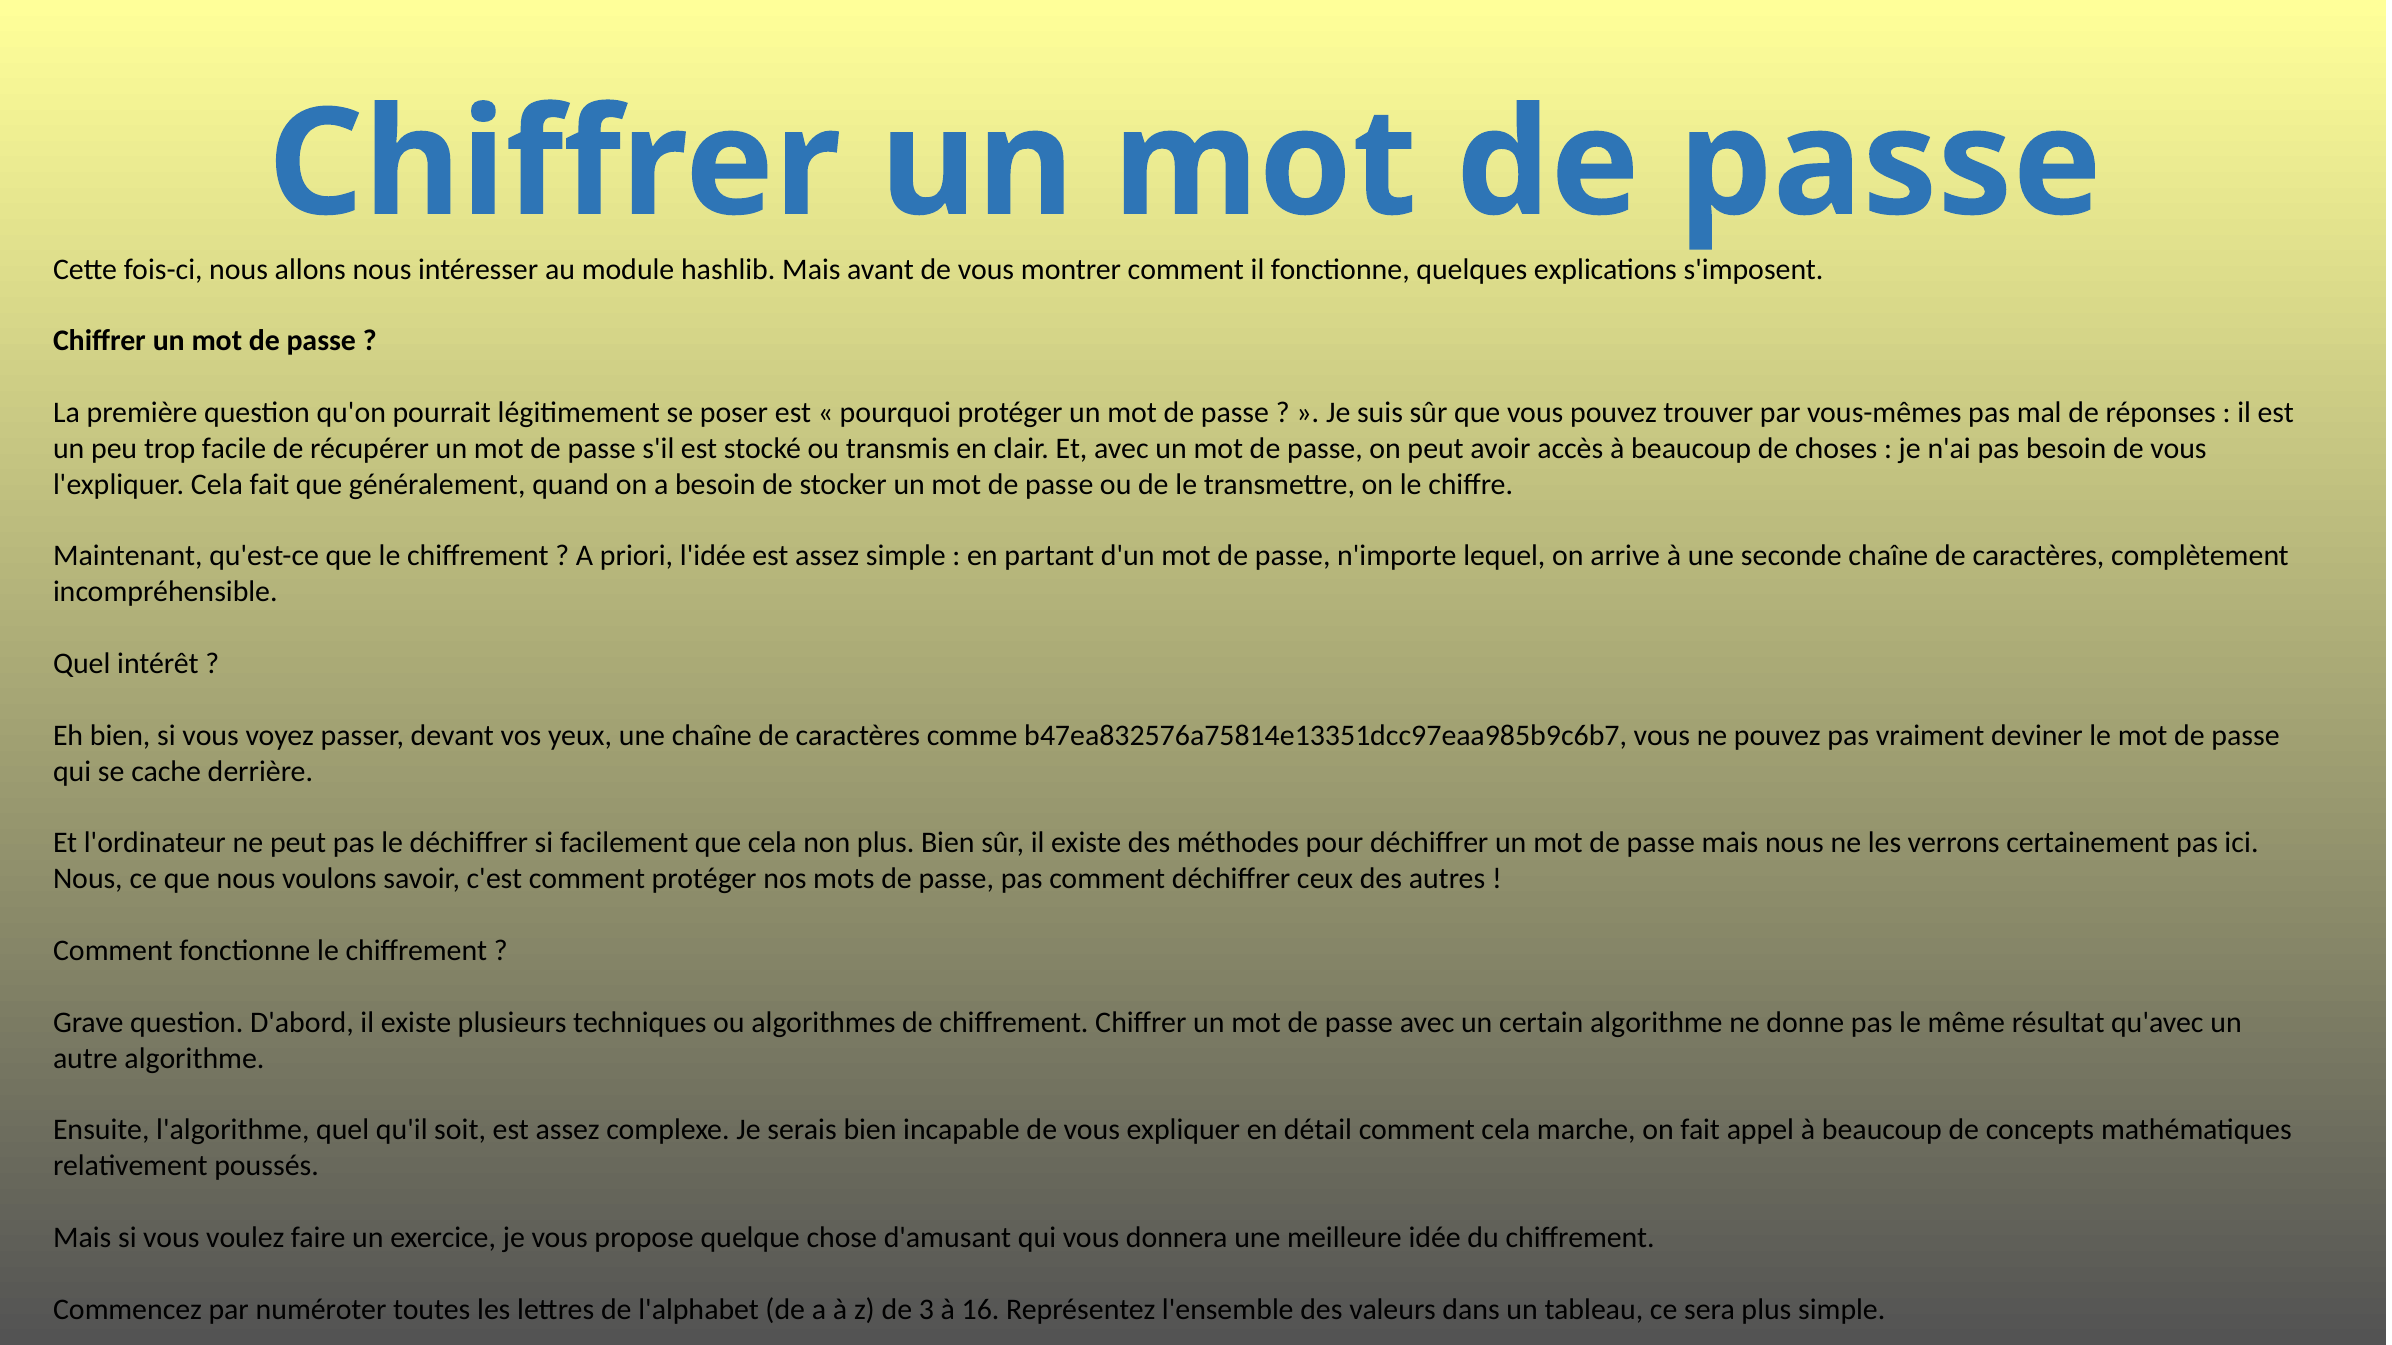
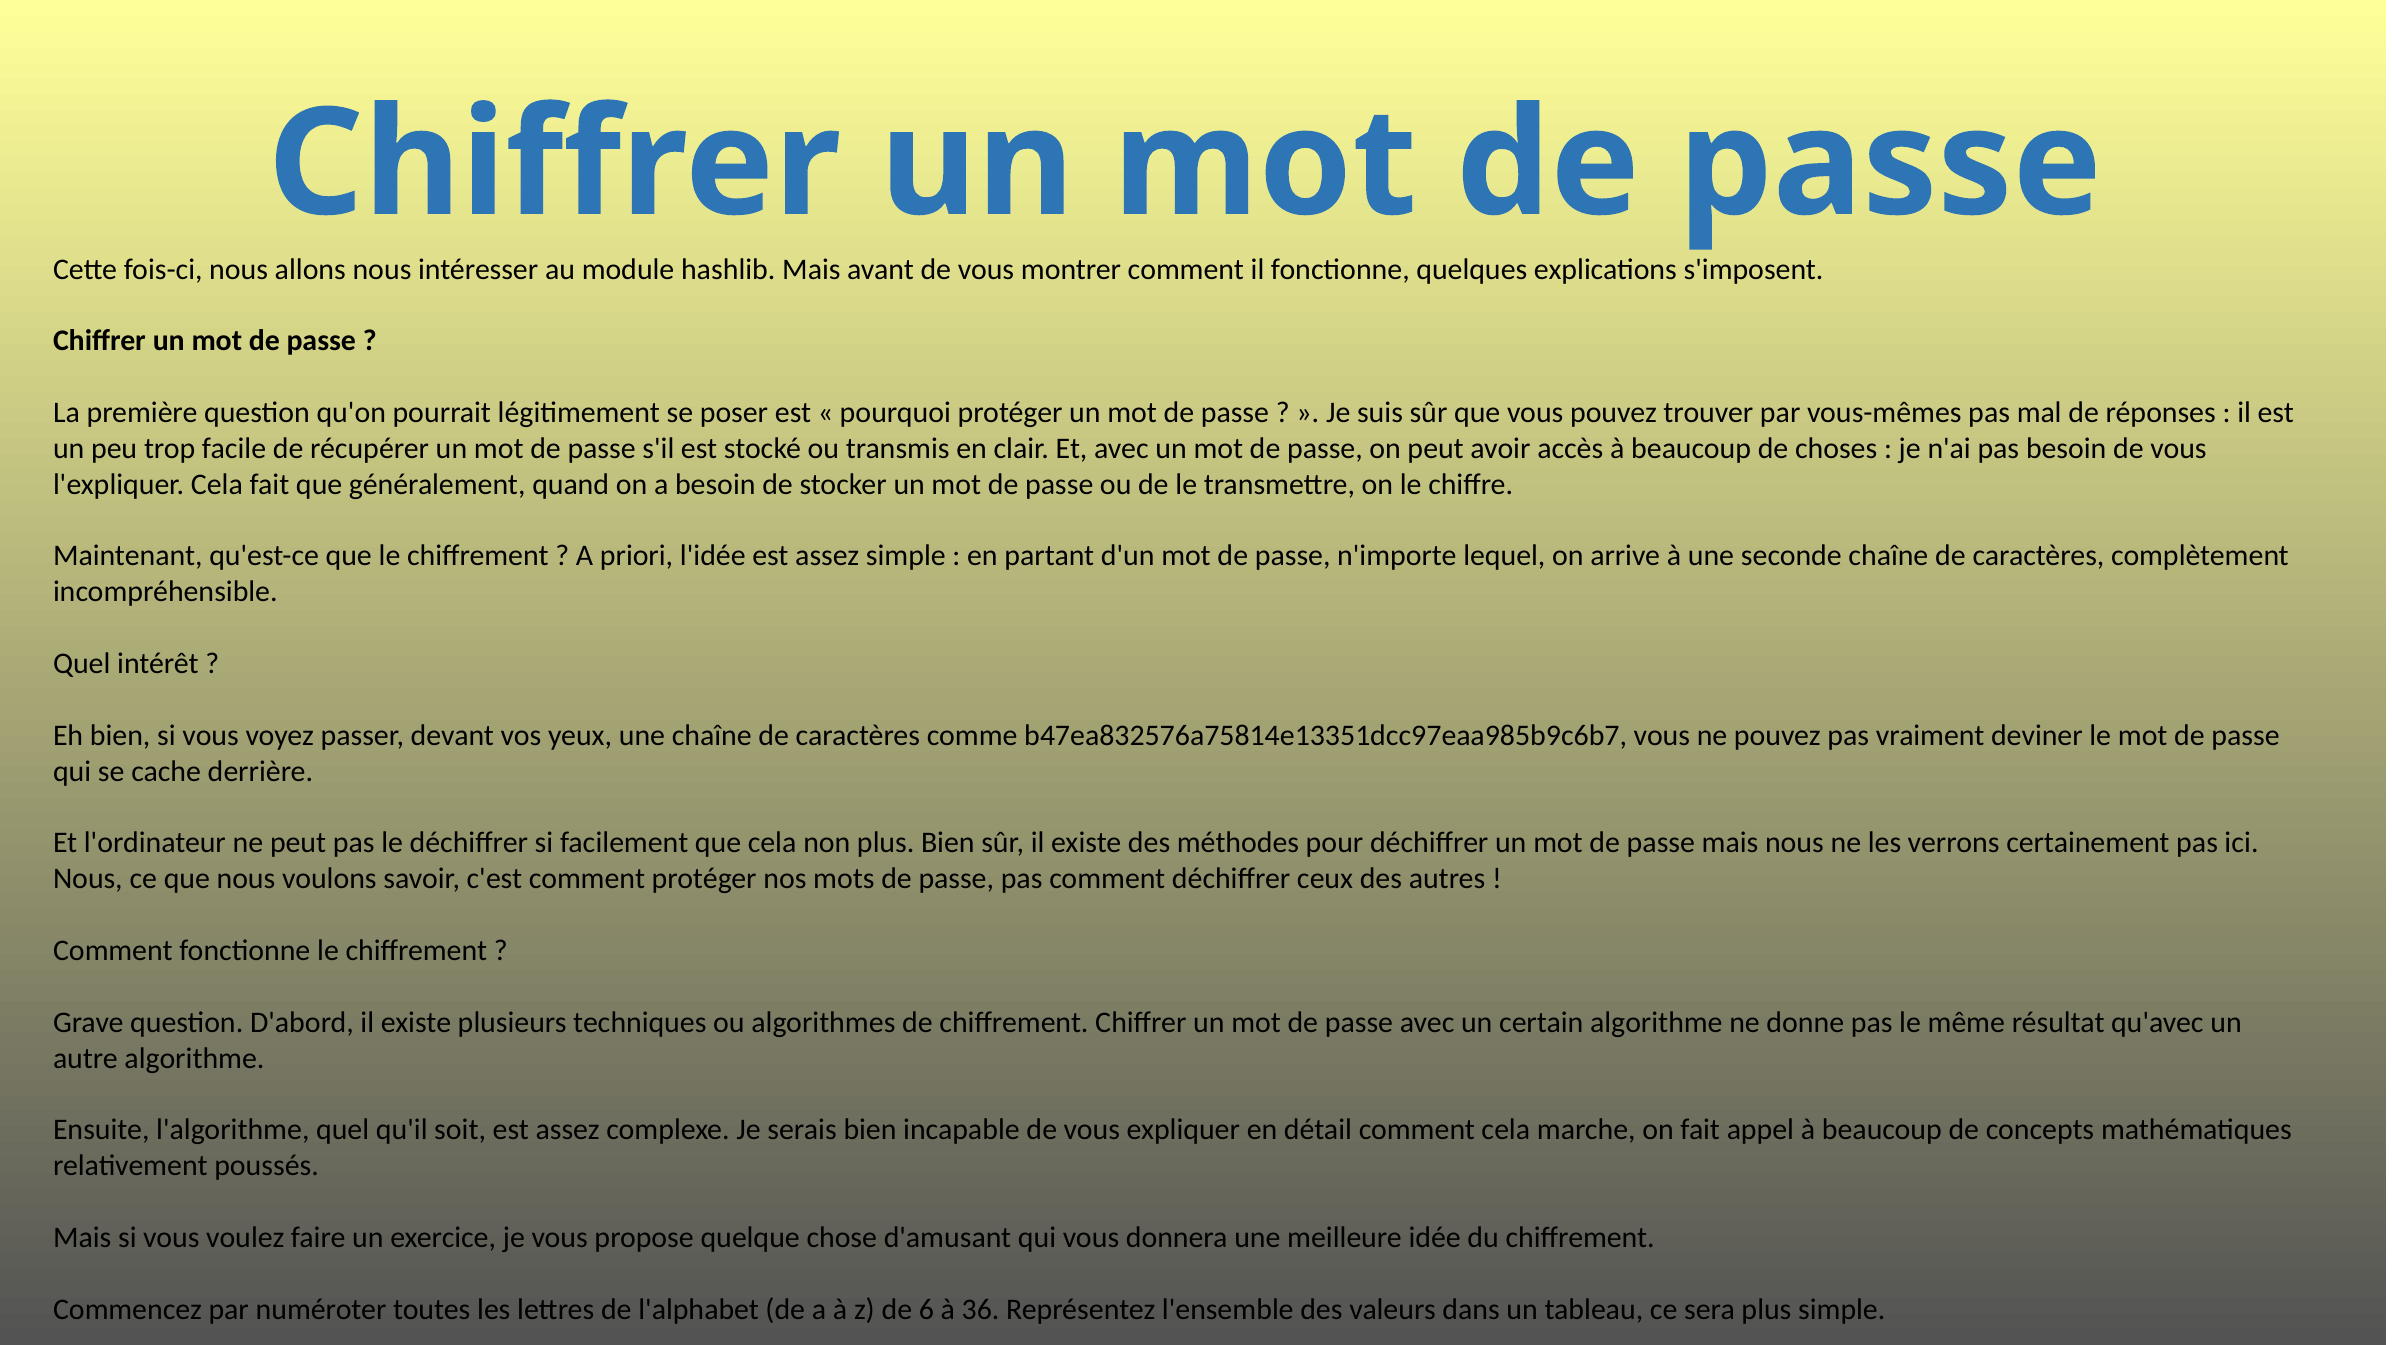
3: 3 -> 6
16: 16 -> 36
